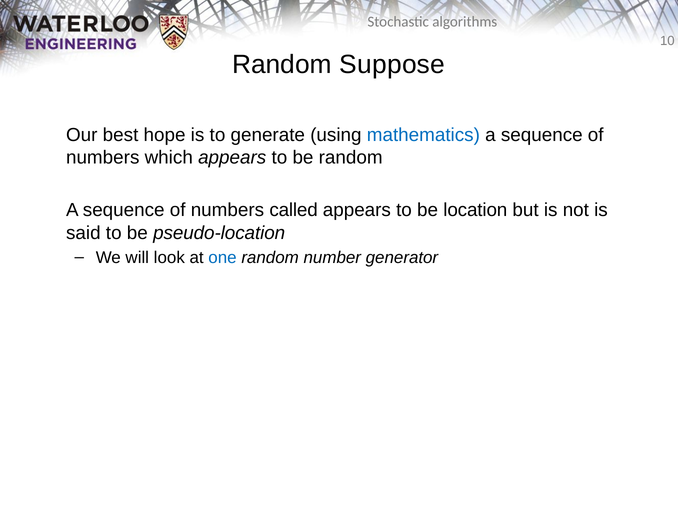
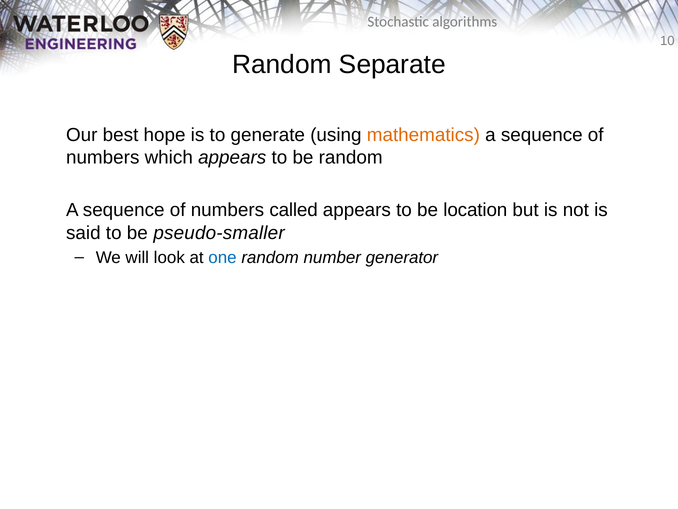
Suppose: Suppose -> Separate
mathematics colour: blue -> orange
pseudo-location: pseudo-location -> pseudo-smaller
